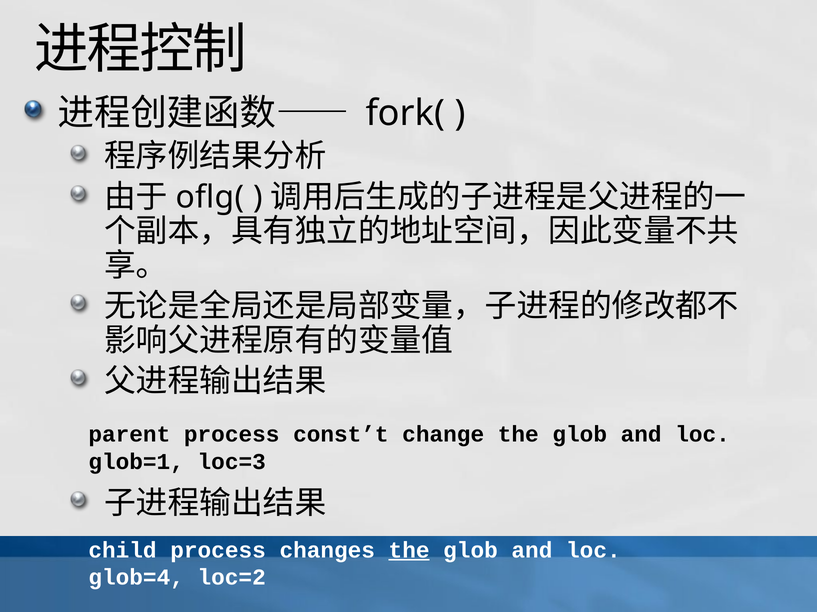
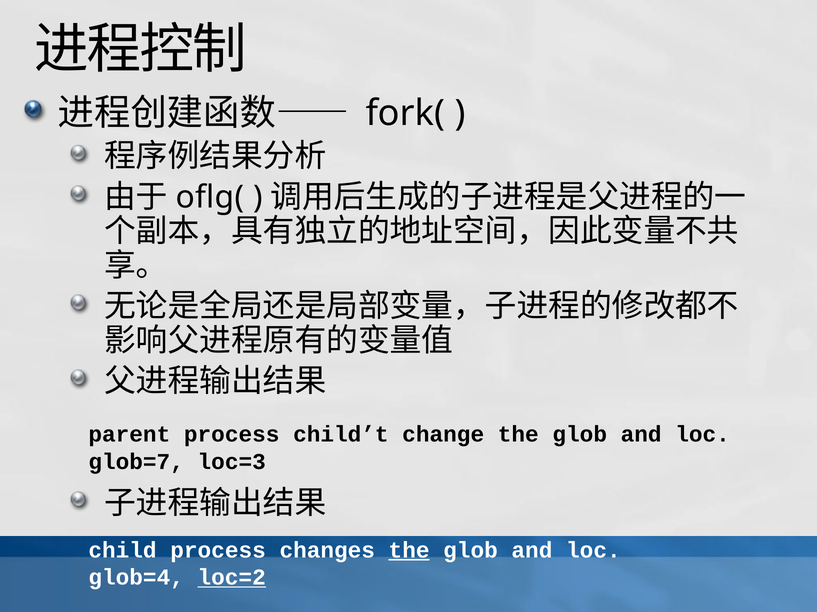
const’t: const’t -> child’t
glob=1: glob=1 -> glob=7
loc=2 underline: none -> present
